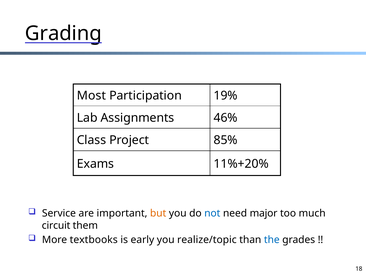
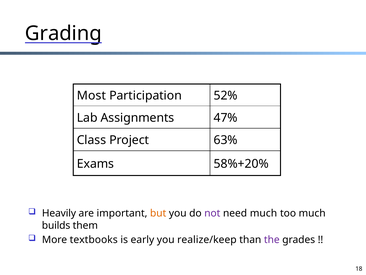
19%: 19% -> 52%
46%: 46% -> 47%
85%: 85% -> 63%
11%+20%: 11%+20% -> 58%+20%
Service: Service -> Heavily
not colour: blue -> purple
need major: major -> much
circuit: circuit -> builds
realize/topic: realize/topic -> realize/keep
the colour: blue -> purple
